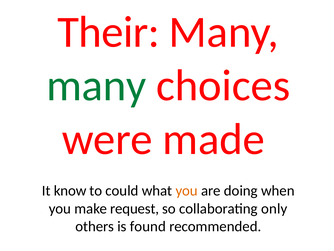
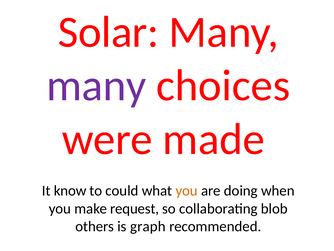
Their: Their -> Solar
many at (96, 86) colour: green -> purple
only: only -> blob
found: found -> graph
